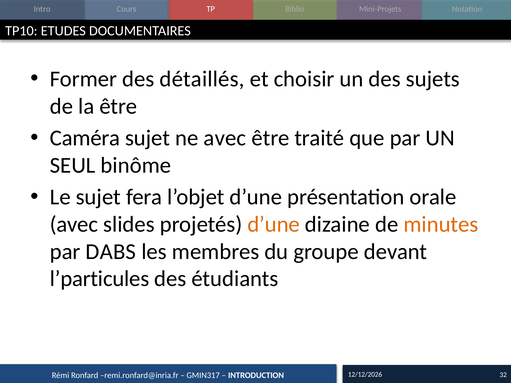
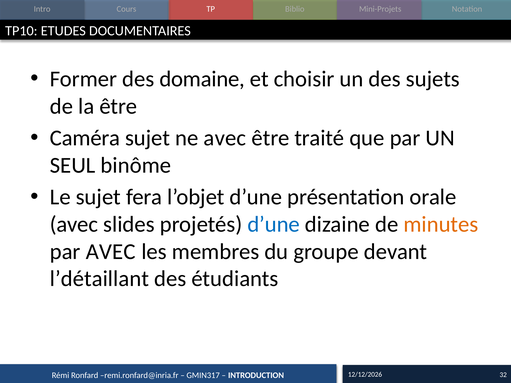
détaillés: détaillés -> domaine
d’une at (274, 224) colour: orange -> blue
par DABS: DABS -> AVEC
l’particules: l’particules -> l’détaillant
